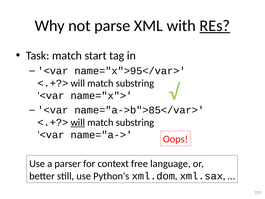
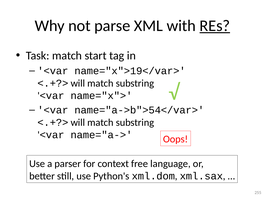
name="x">95</var>: name="x">95</var> -> name="x">19</var>
name="a->b">85</var>: name="a->b">85</var> -> name="a->b">54</var>
will at (78, 122) underline: present -> none
